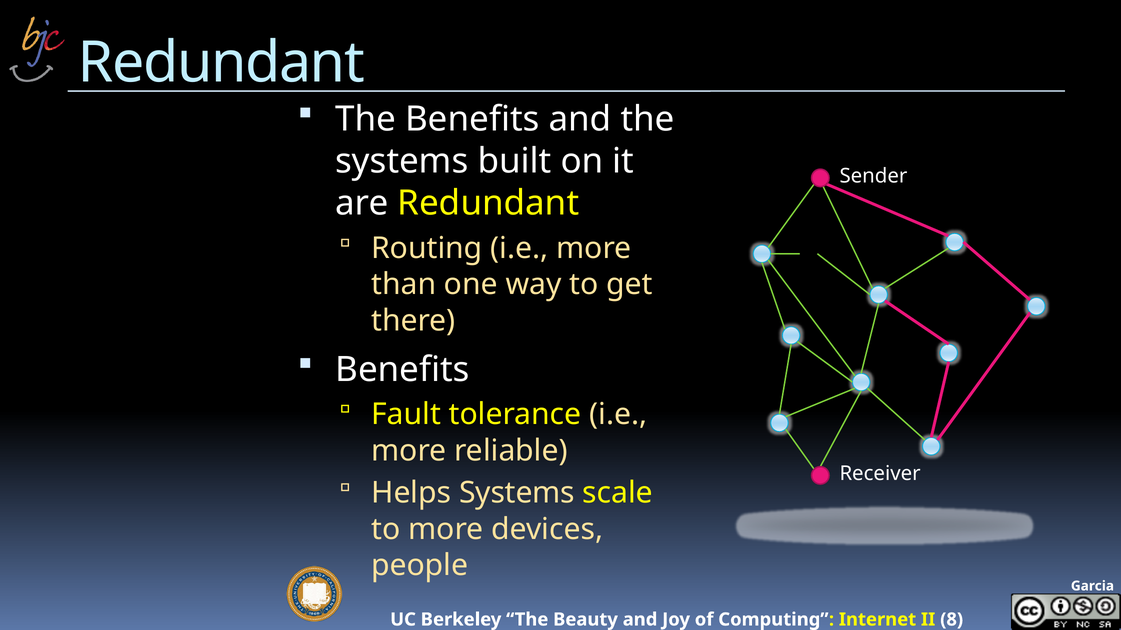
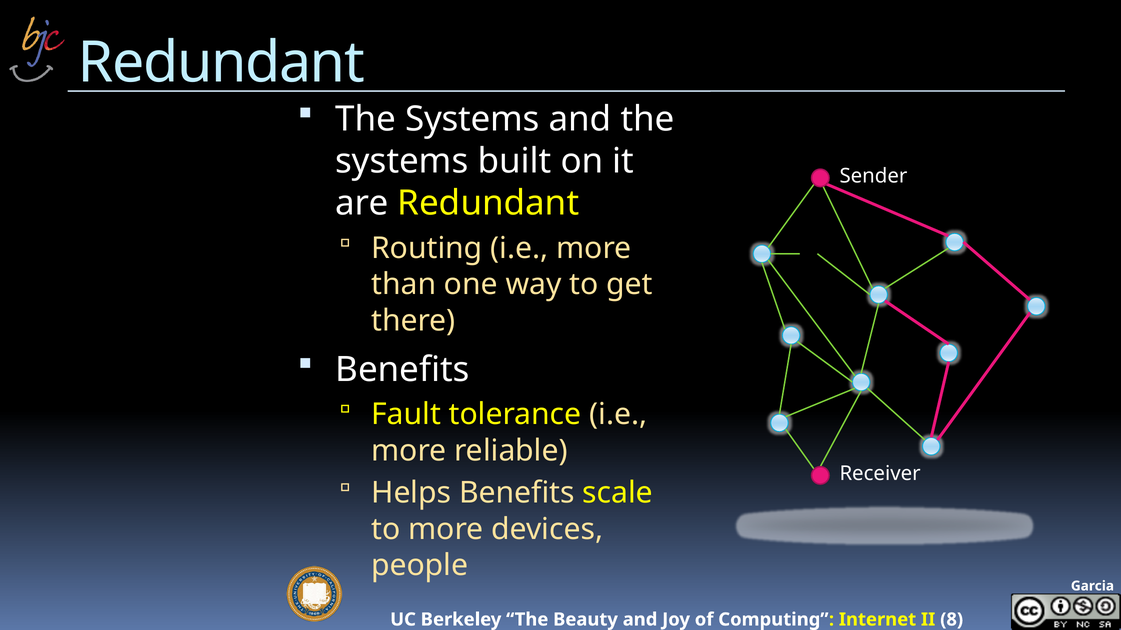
Benefits at (472, 120): Benefits -> Systems
Helps Systems: Systems -> Benefits
